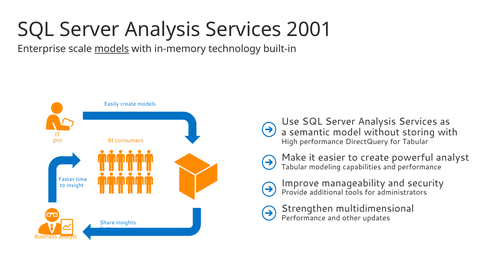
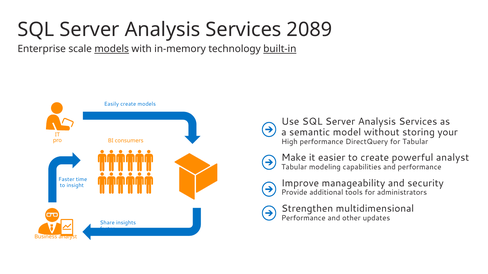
2001: 2001 -> 2089
built-in underline: none -> present
storing with: with -> your
